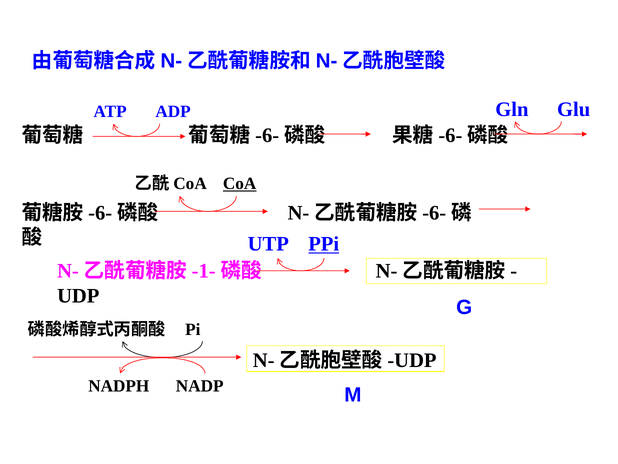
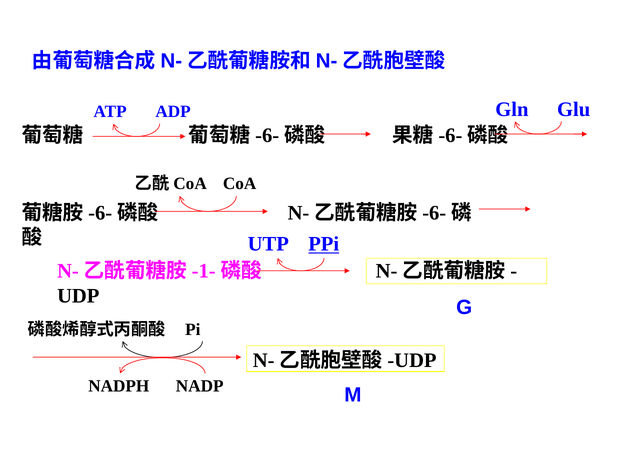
CoA underline: present -> none
